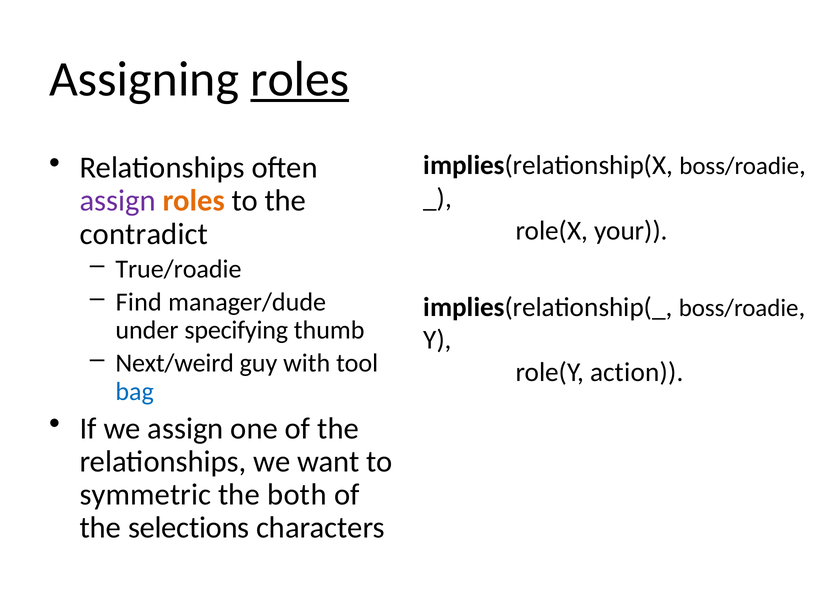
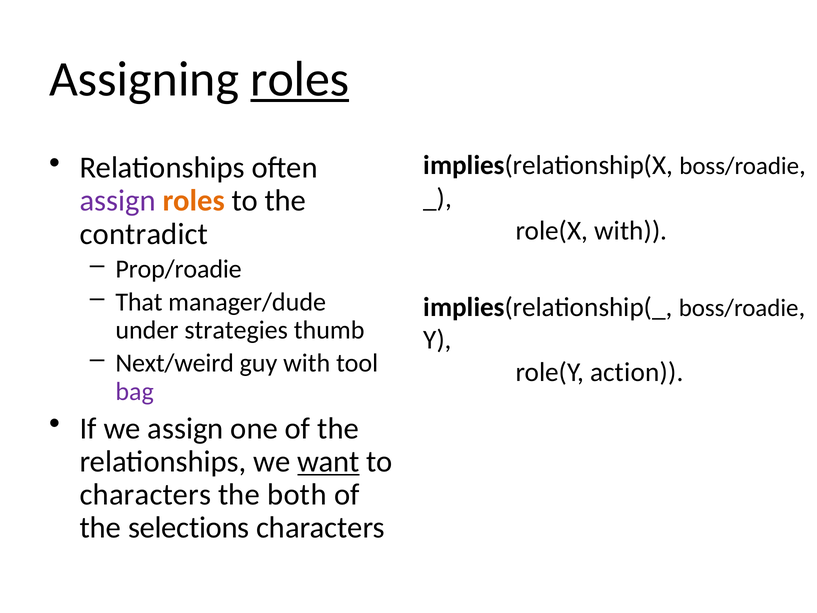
role(X your: your -> with
True/roadie: True/roadie -> Prop/roadie
Find: Find -> That
specifying: specifying -> strategies
bag colour: blue -> purple
want underline: none -> present
symmetric at (145, 495): symmetric -> characters
